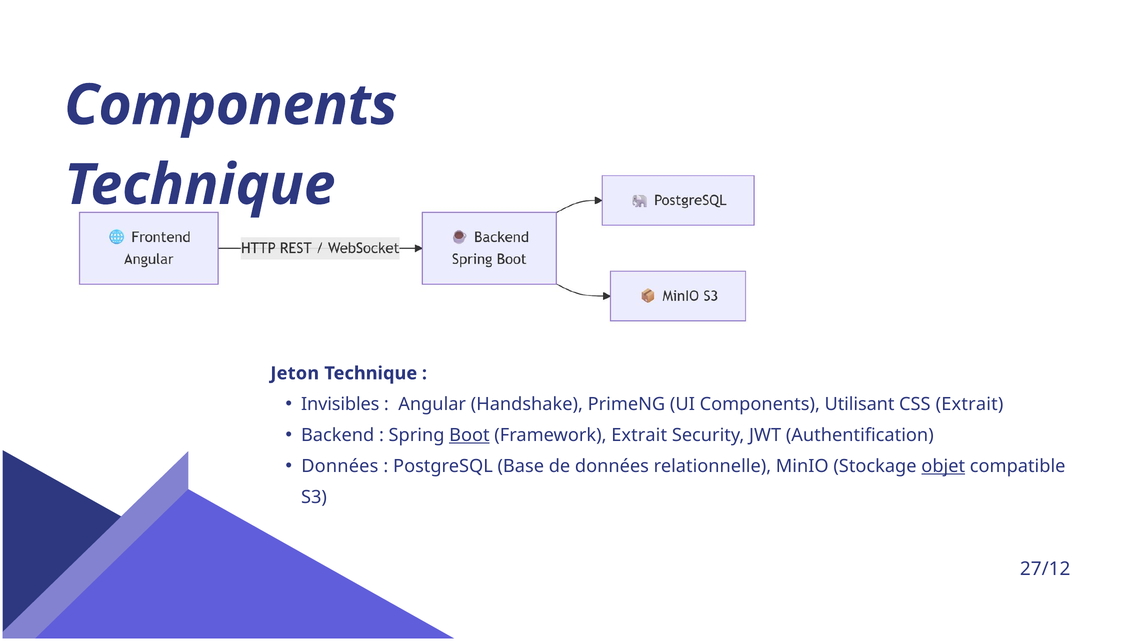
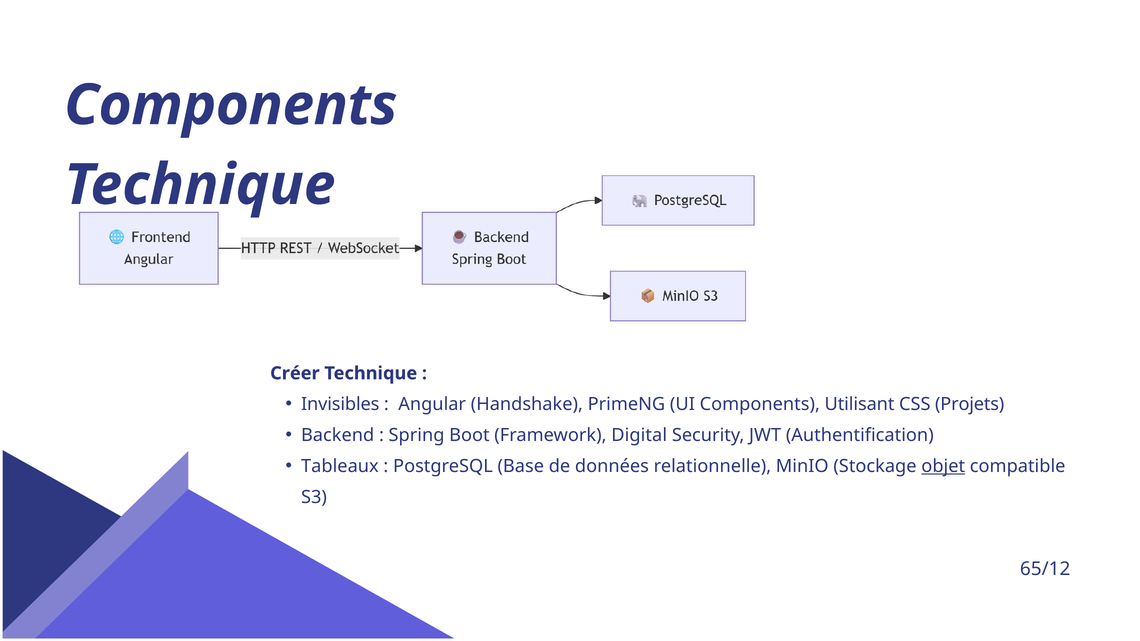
Jeton: Jeton -> Créer
CSS Extrait: Extrait -> Projets
Boot underline: present -> none
Framework Extrait: Extrait -> Digital
Données at (340, 466): Données -> Tableaux
27/12: 27/12 -> 65/12
